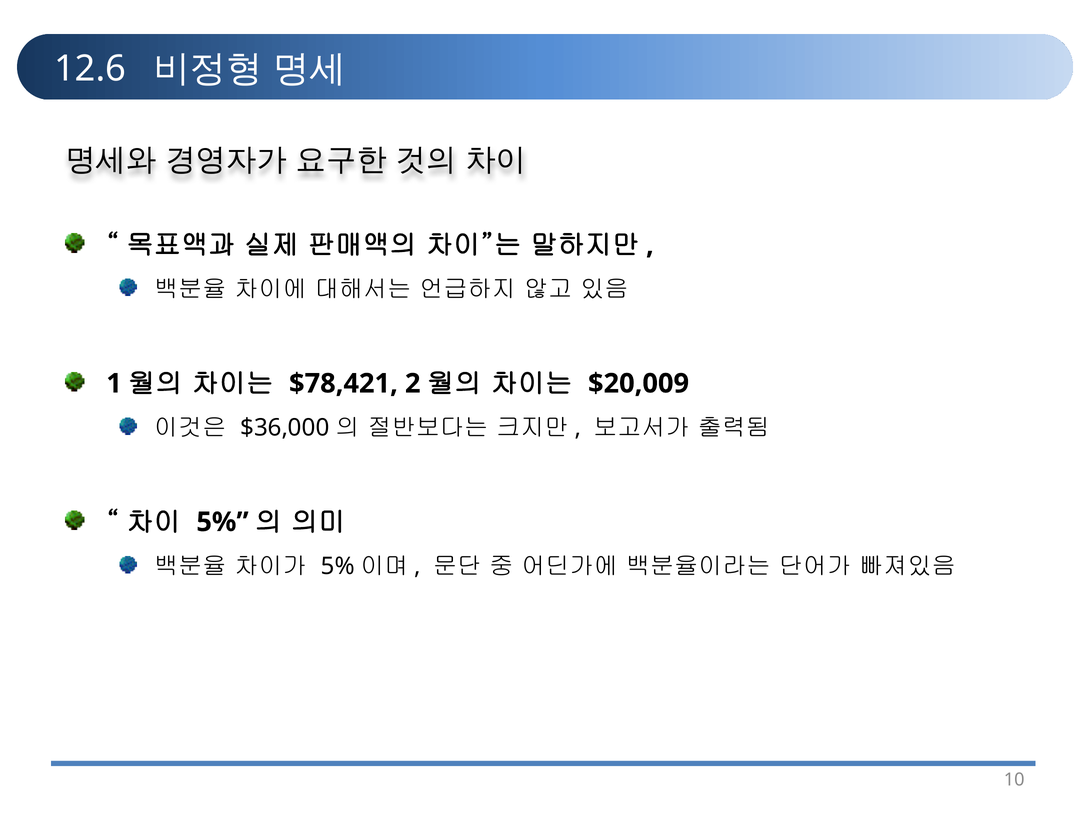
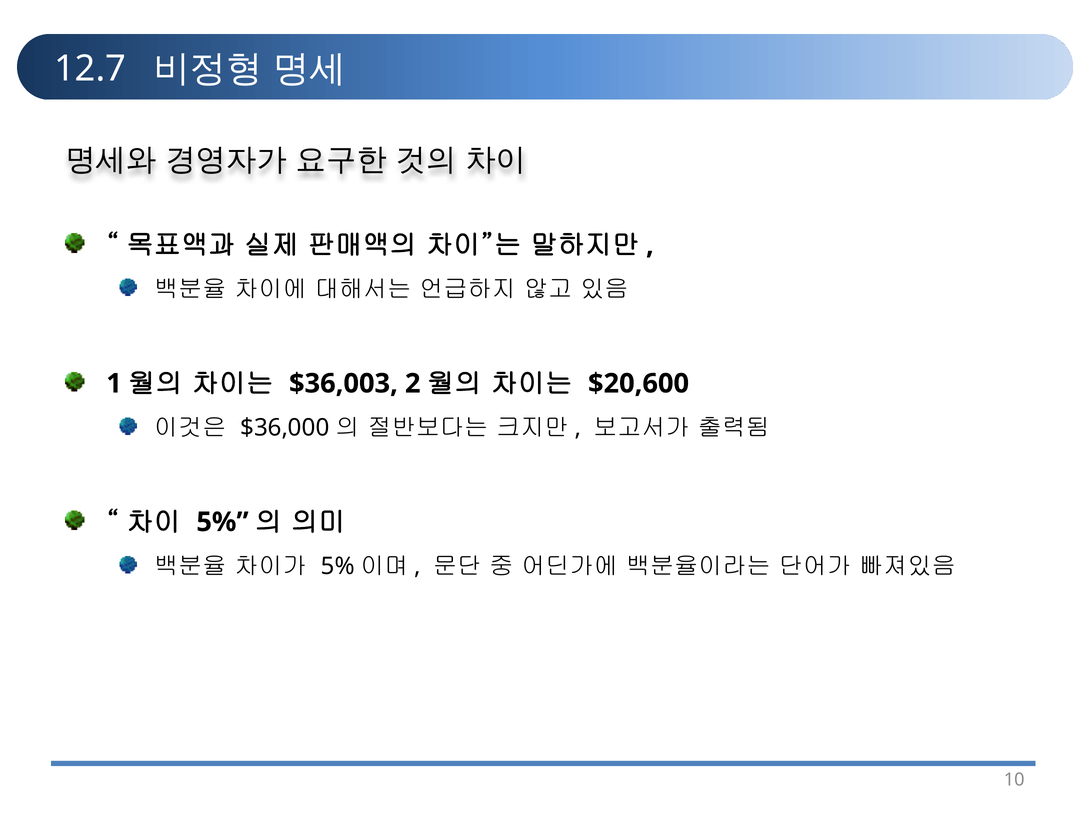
12.6: 12.6 -> 12.7
$78,421: $78,421 -> $36,003
$20,009: $20,009 -> $20,600
